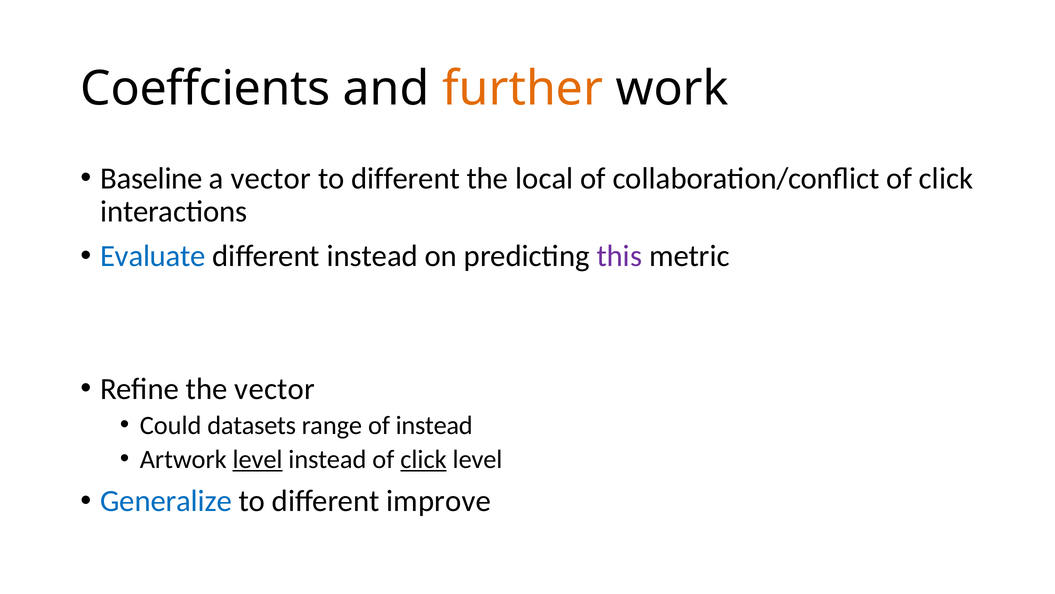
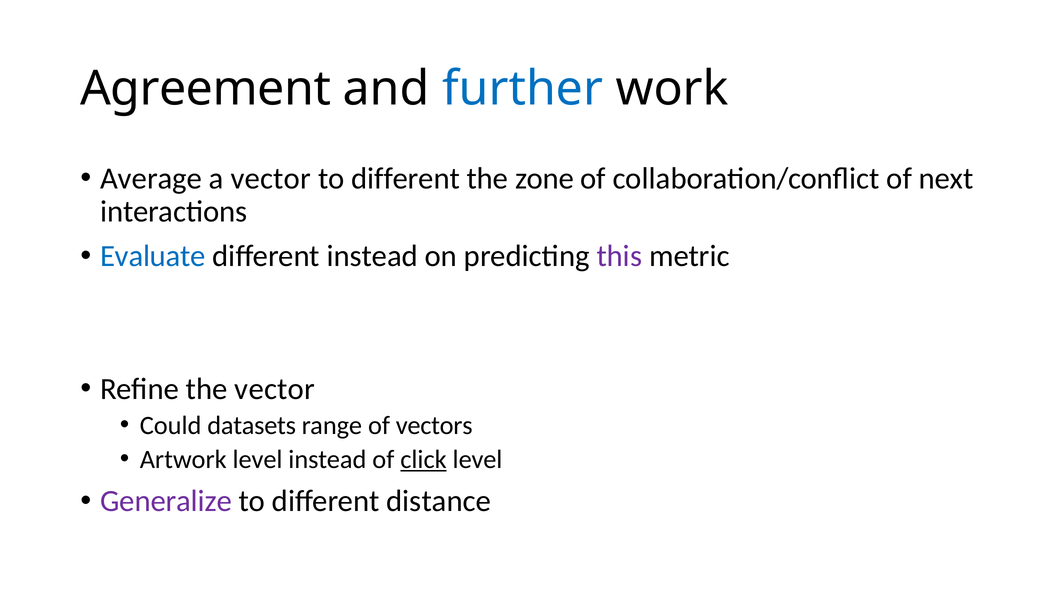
Coeffcients: Coeffcients -> Agreement
further colour: orange -> blue
Baseline: Baseline -> Average
local: local -> zone
collaboration/conflict of click: click -> next
of instead: instead -> vectors
level at (258, 459) underline: present -> none
Generalize colour: blue -> purple
improve: improve -> distance
